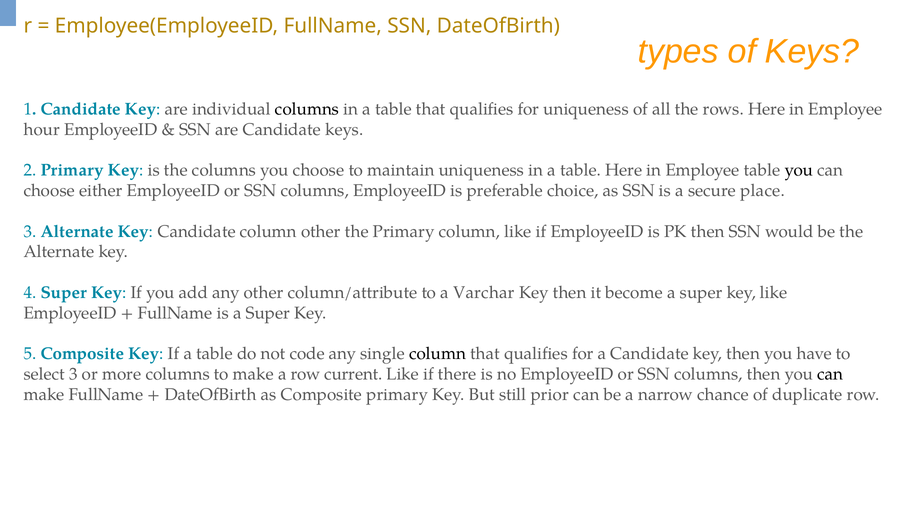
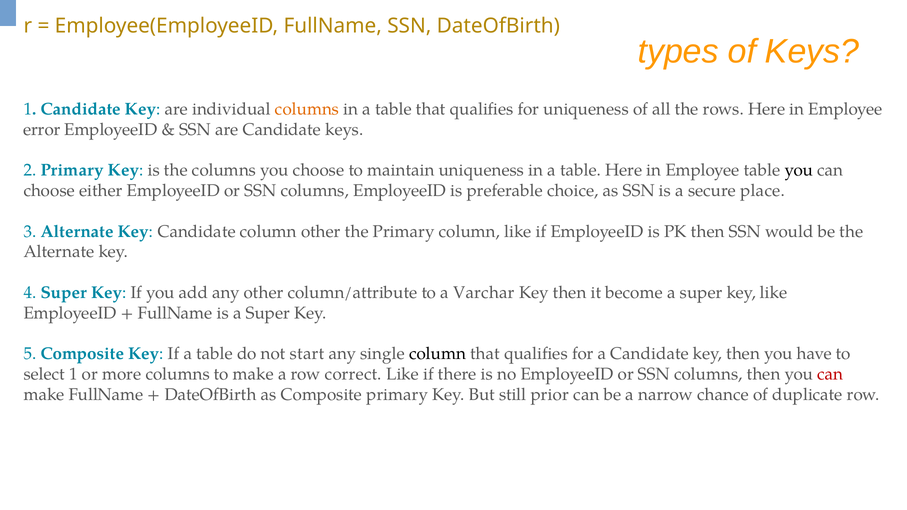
columns at (307, 109) colour: black -> orange
hour: hour -> error
code: code -> start
select 3: 3 -> 1
current: current -> correct
can at (830, 374) colour: black -> red
